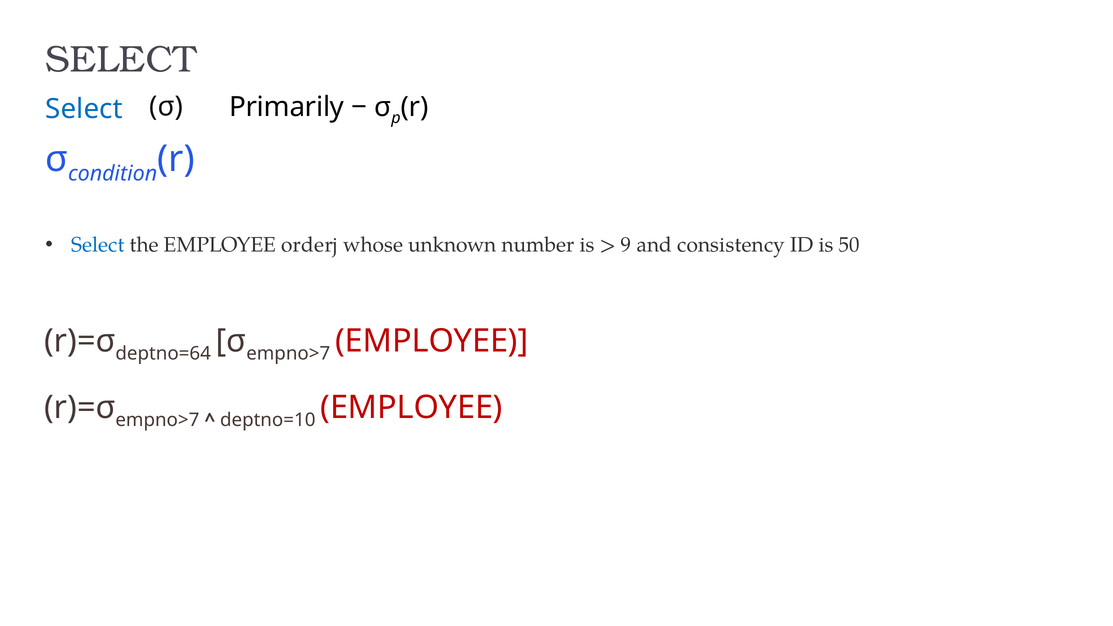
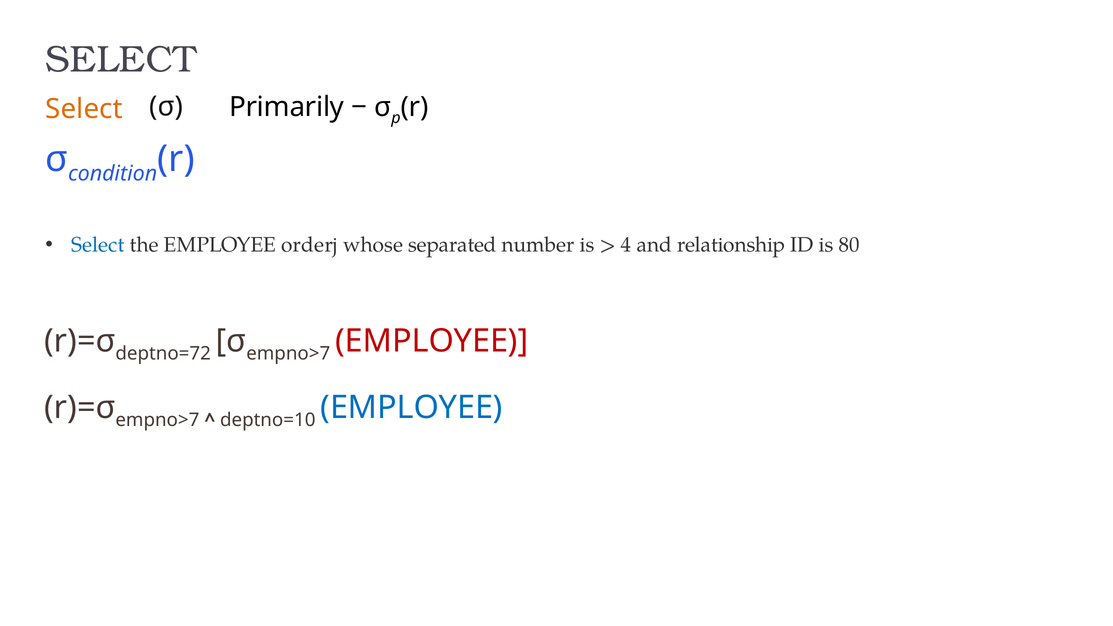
Select at (84, 109) colour: blue -> orange
unknown: unknown -> separated
9: 9 -> 4
consistency: consistency -> relationship
50: 50 -> 80
deptno=64: deptno=64 -> deptno=72
EMPLOYEE at (412, 408) colour: red -> blue
